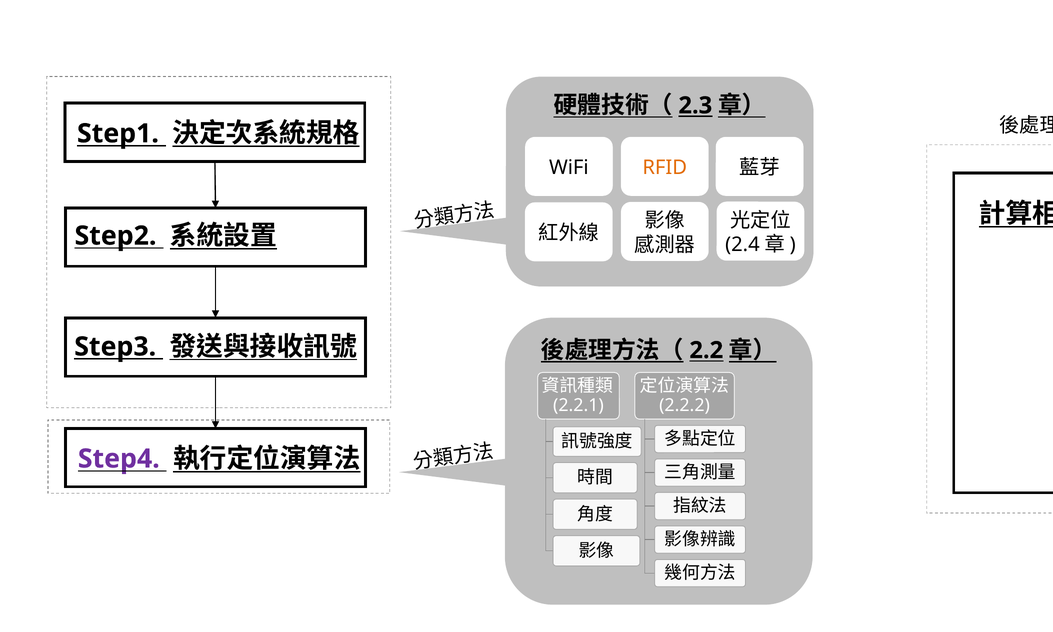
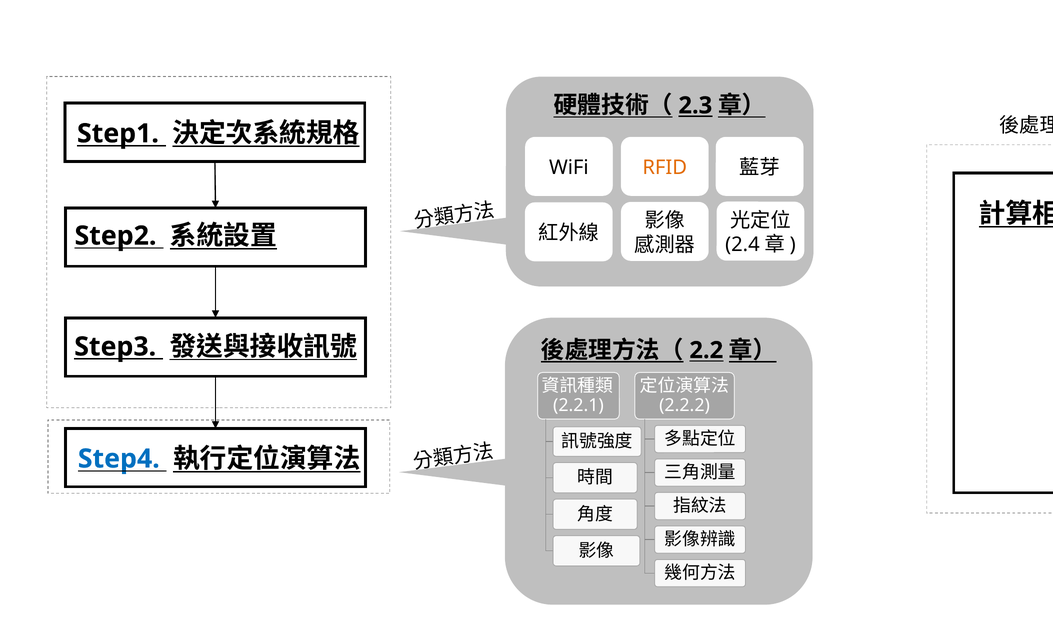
Step4 colour: purple -> blue
